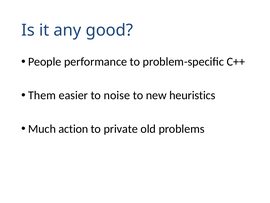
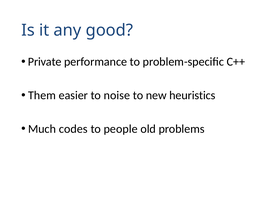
People: People -> Private
action: action -> codes
private: private -> people
